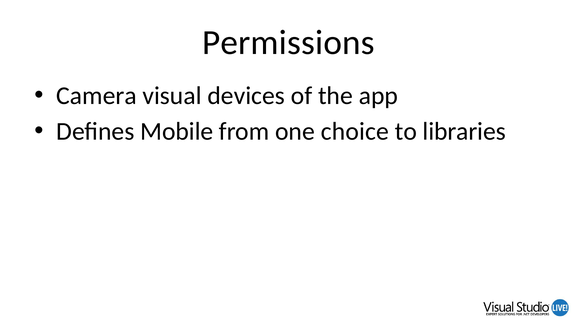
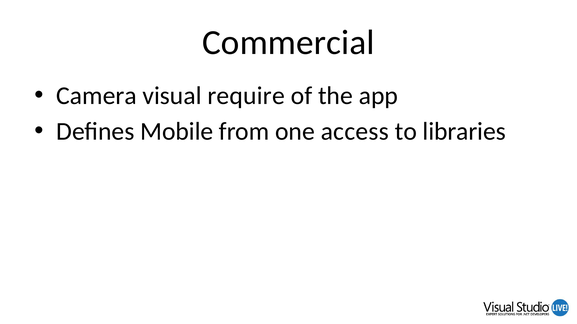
Permissions: Permissions -> Commercial
devices: devices -> require
choice: choice -> access
